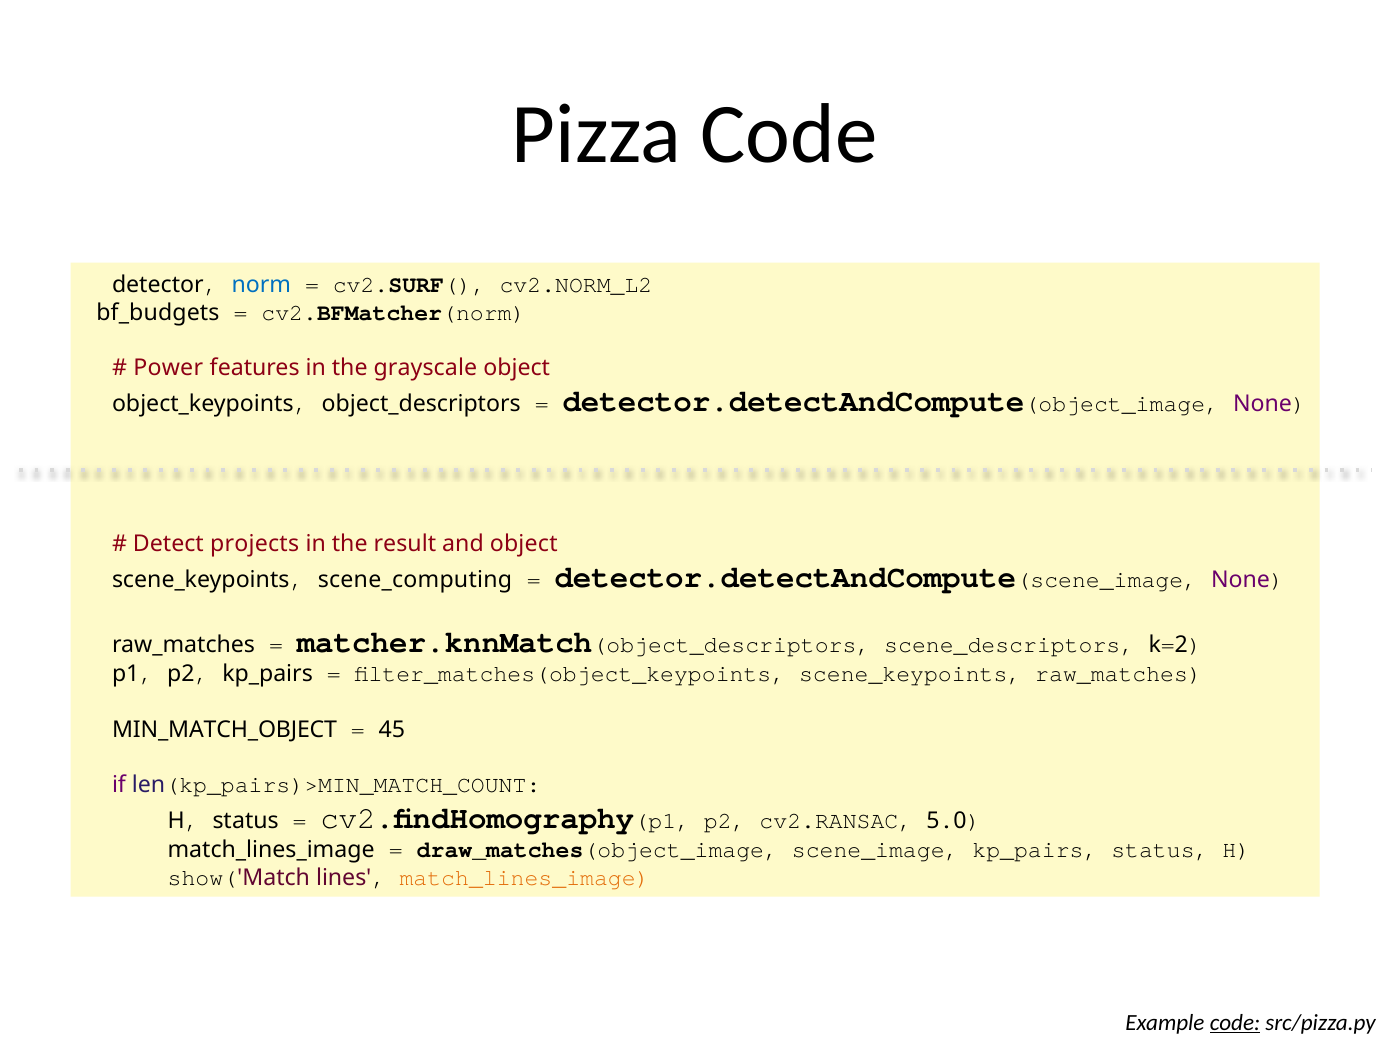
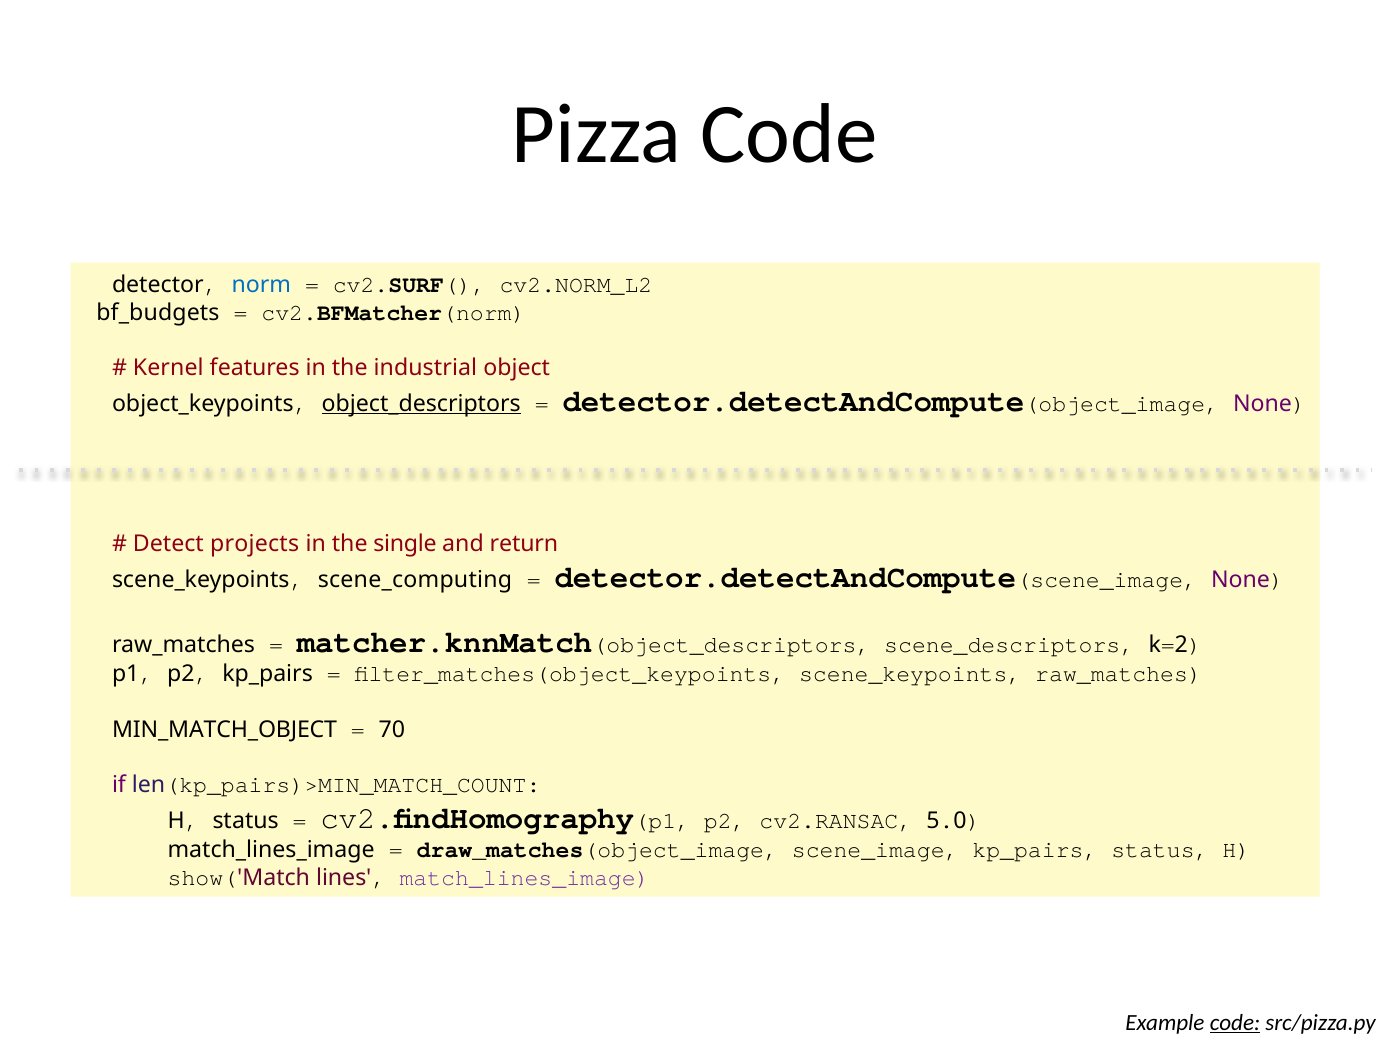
Power: Power -> Kernel
grayscale: grayscale -> industrial
object_descriptors at (421, 404) underline: none -> present
result: result -> single
and object: object -> return
45: 45 -> 70
match_lines_image at (525, 878) colour: orange -> purple
